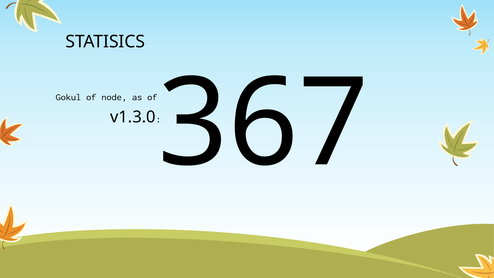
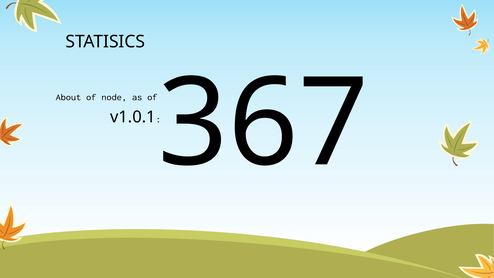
Gokul: Gokul -> About
v1.3.0: v1.3.0 -> v1.0.1
